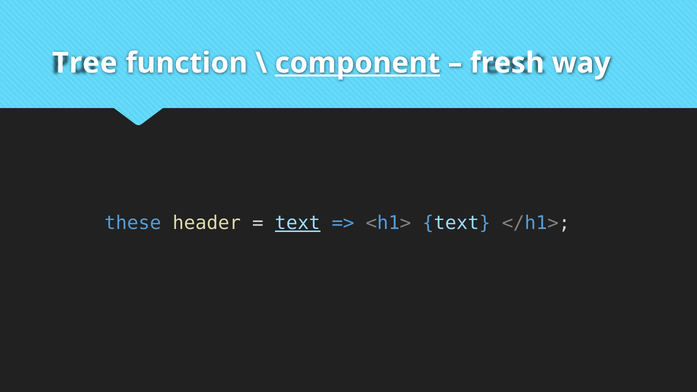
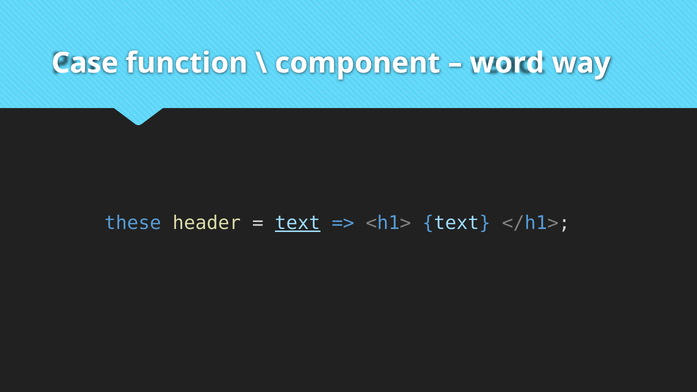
Tree: Tree -> Case
component underline: present -> none
fresh: fresh -> word
